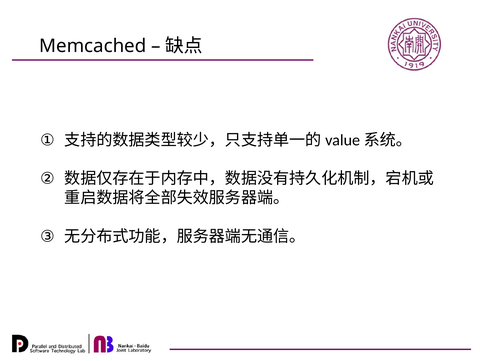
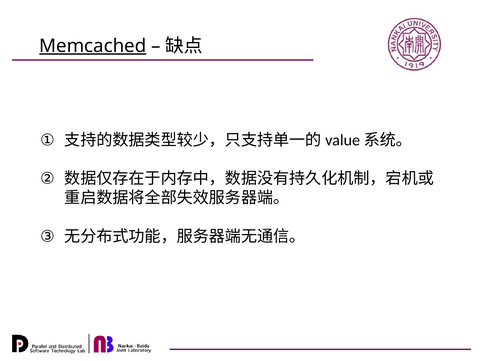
Memcached underline: none -> present
